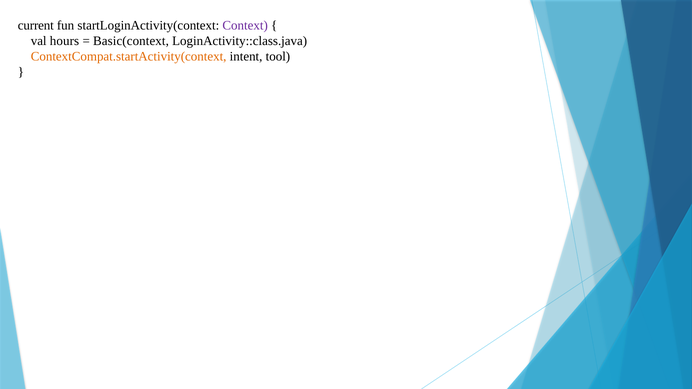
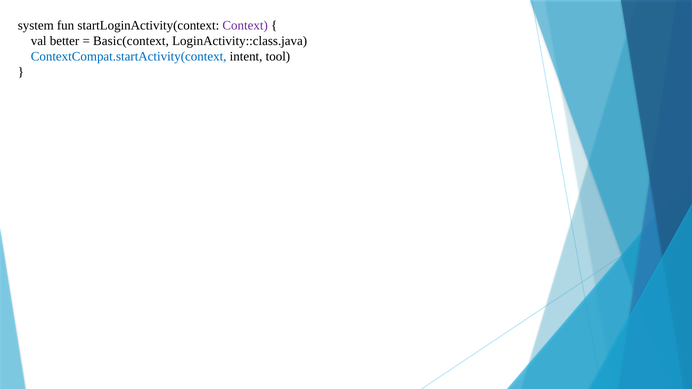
current: current -> system
hours: hours -> better
ContextCompat.startActivity(context colour: orange -> blue
